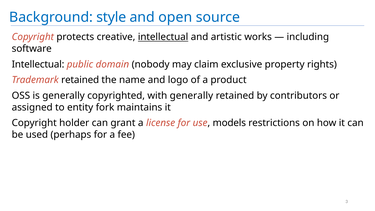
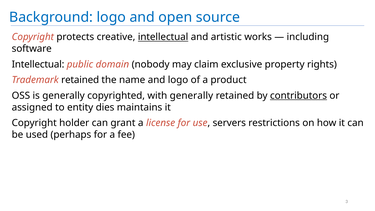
Background style: style -> logo
contributors underline: none -> present
fork: fork -> dies
models: models -> servers
